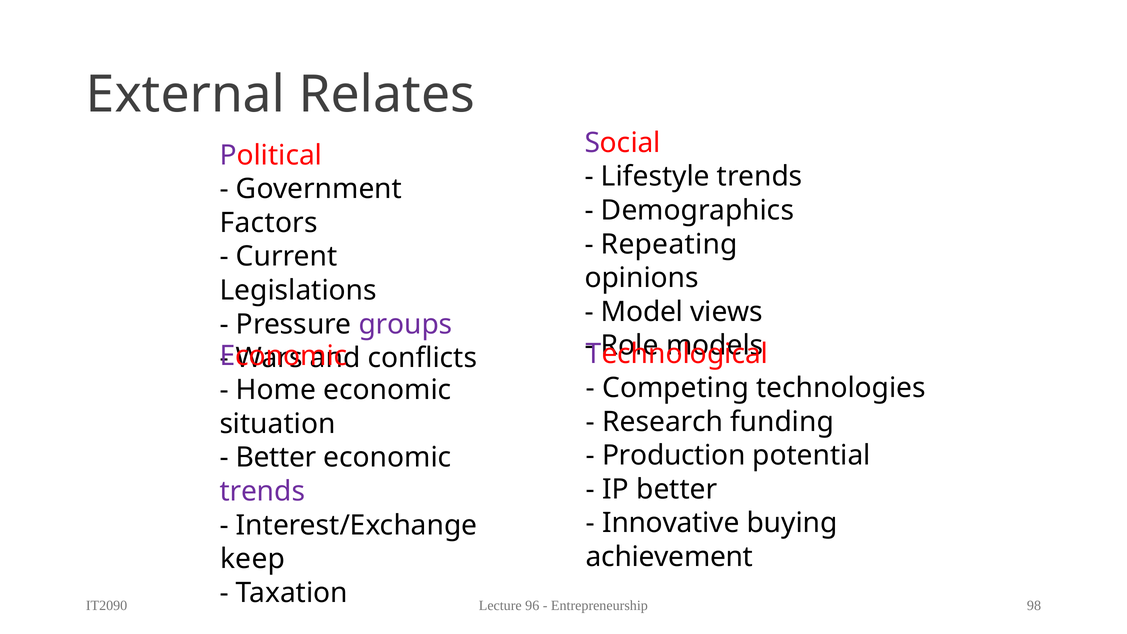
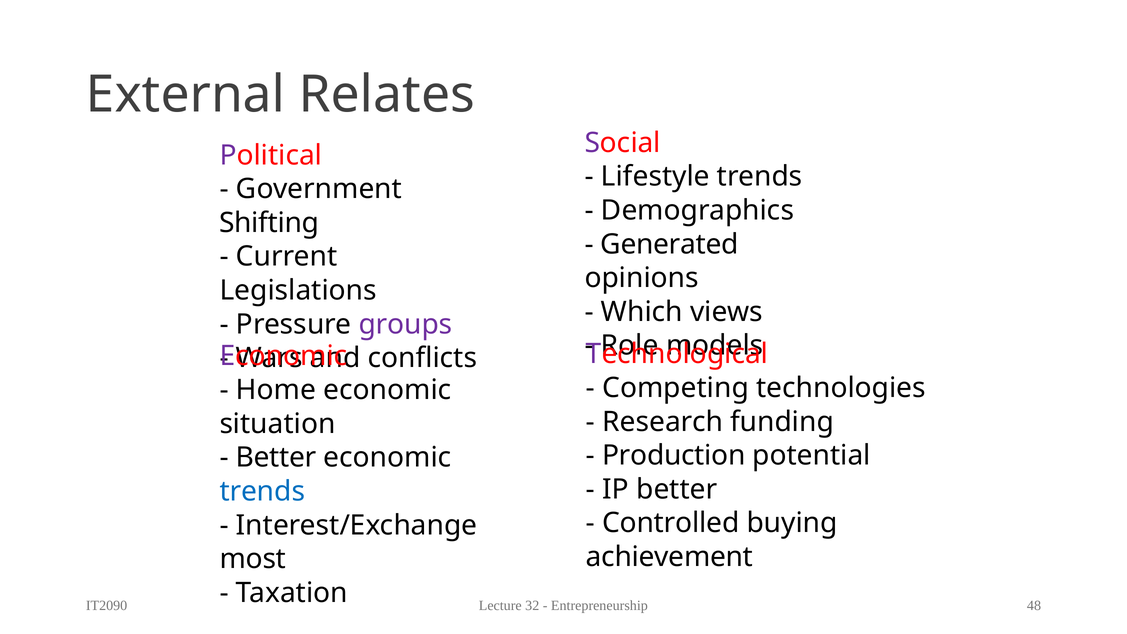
Factors: Factors -> Shifting
Repeating: Repeating -> Generated
Model: Model -> Which
trends at (262, 491) colour: purple -> blue
Innovative: Innovative -> Controlled
keep: keep -> most
96: 96 -> 32
98: 98 -> 48
